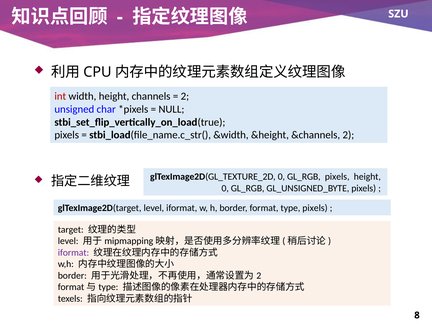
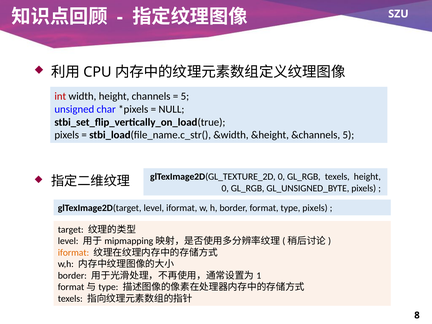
2 at (185, 96): 2 -> 5
&channels 2: 2 -> 5
GL_RGB pixels: pixels -> texels
iformat at (73, 253) colour: purple -> orange
2 at (259, 276): 2 -> 1
